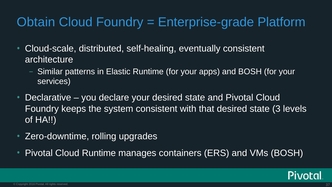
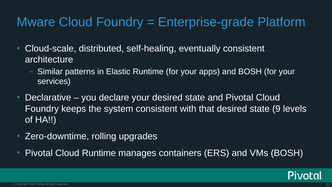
Obtain: Obtain -> Mware
3: 3 -> 9
